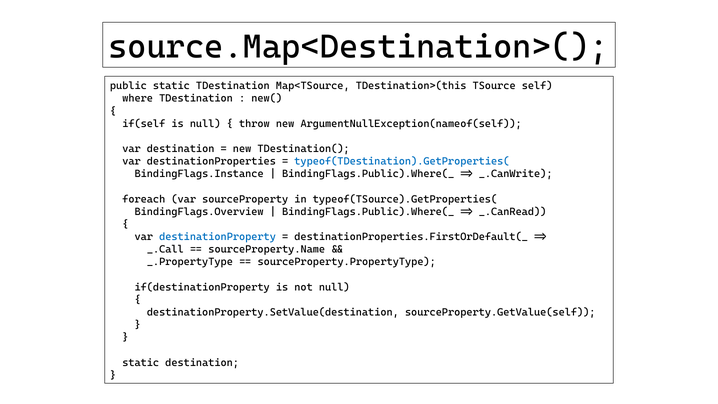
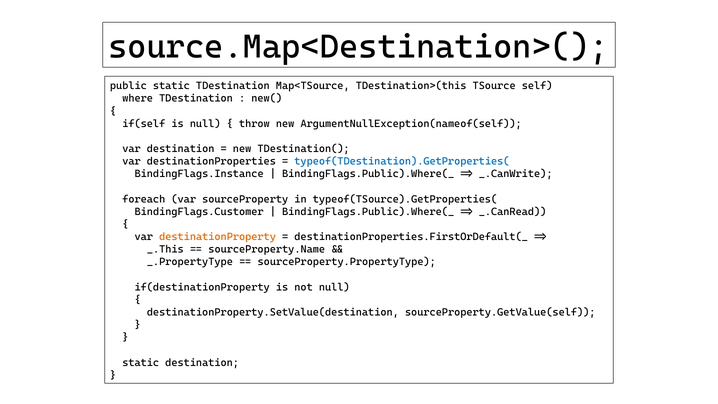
BindingFlags.Overview: BindingFlags.Overview -> BindingFlags.Customer
destinationProperty colour: blue -> orange
_.Call: _.Call -> _.This
